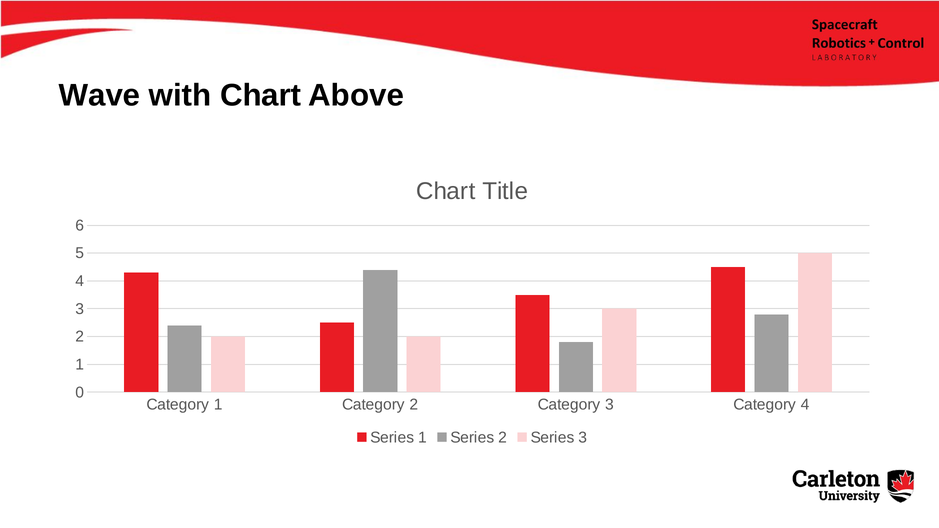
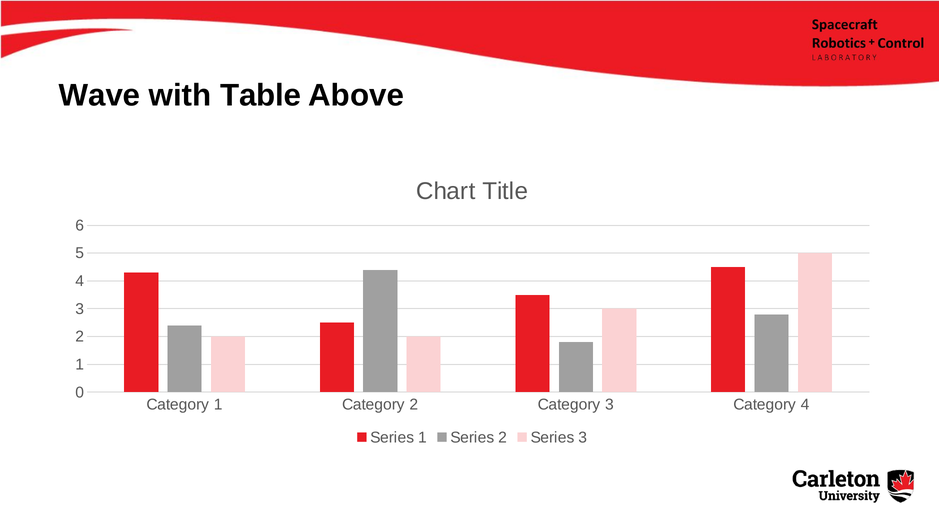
with Chart: Chart -> Table
